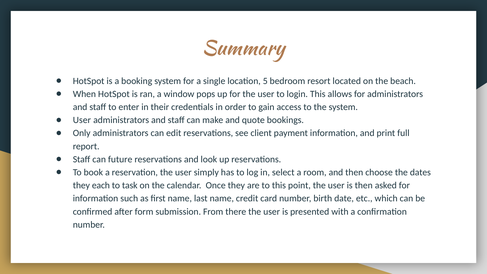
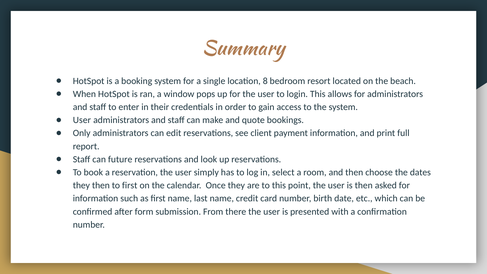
5: 5 -> 8
they each: each -> then
to task: task -> first
